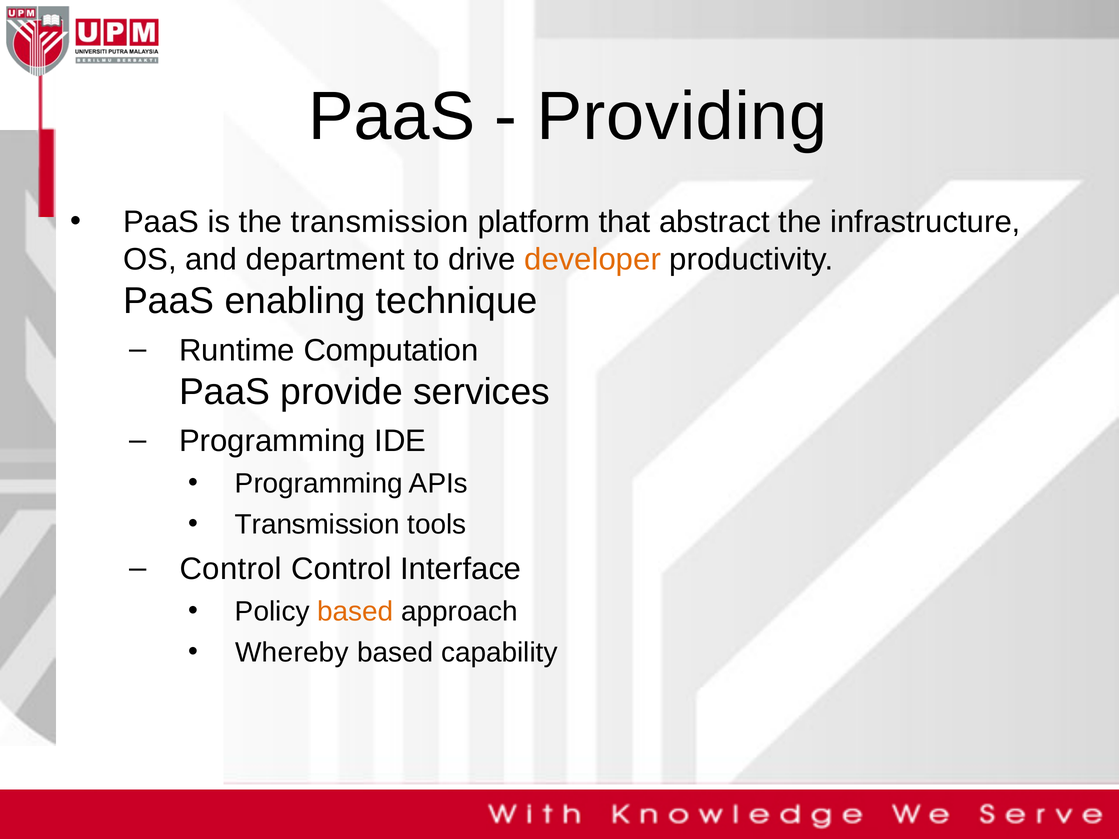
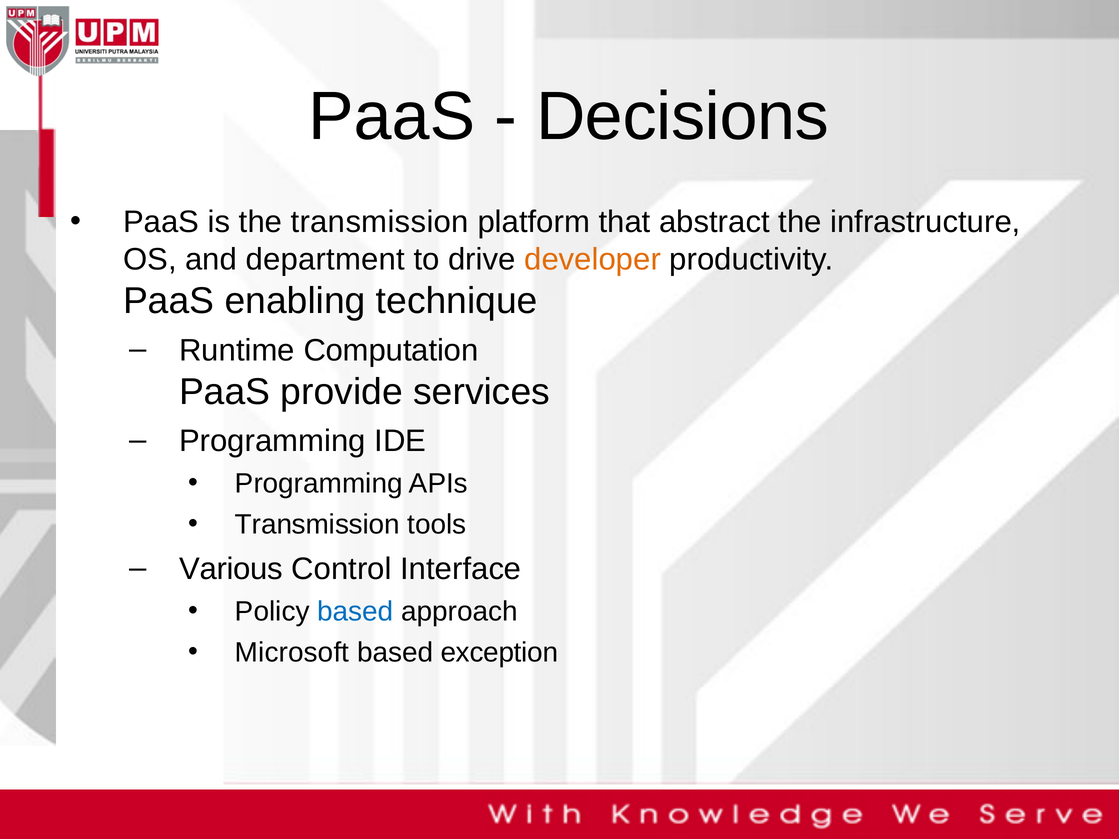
Providing: Providing -> Decisions
Control at (231, 569): Control -> Various
based at (355, 612) colour: orange -> blue
Whereby: Whereby -> Microsoft
capability: capability -> exception
